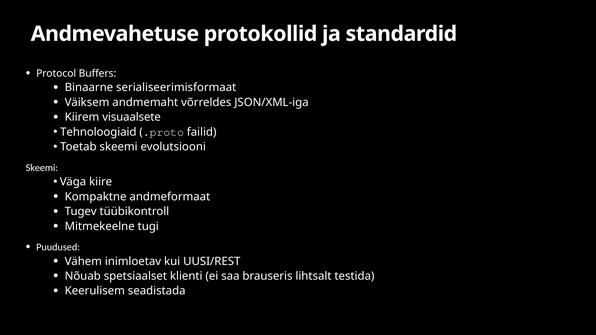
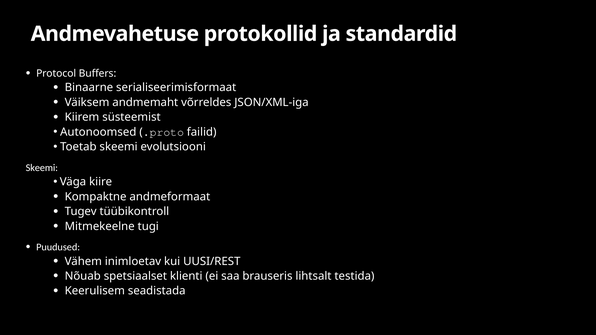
visuaalsete: visuaalsete -> süsteemist
Tehnoloogiaid: Tehnoloogiaid -> Autonoomsed
